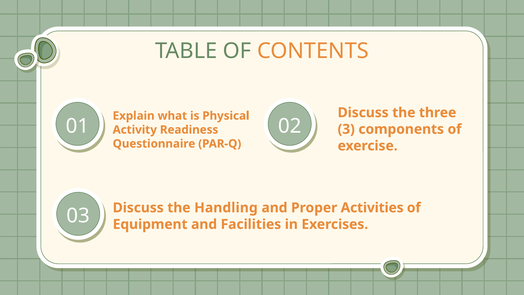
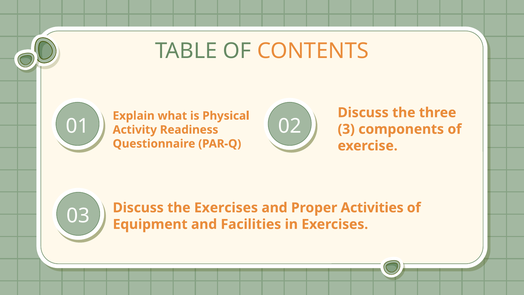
the Handling: Handling -> Exercises
